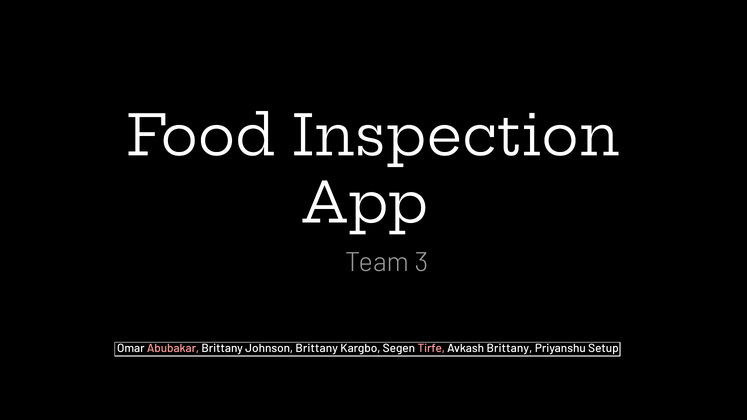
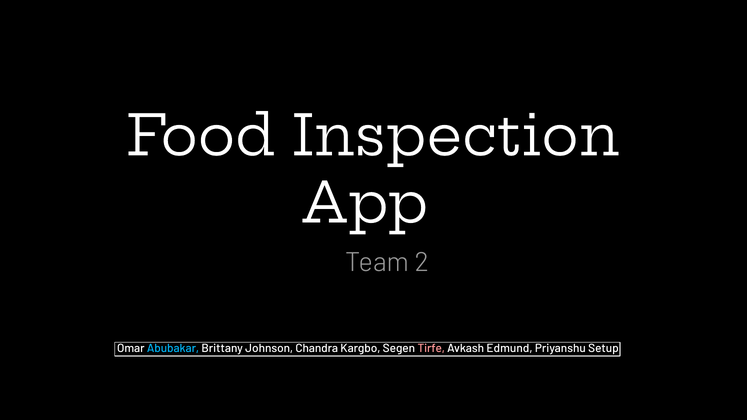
3: 3 -> 2
Abubakar colour: pink -> light blue
Johnson Brittany: Brittany -> Chandra
Avkash Brittany: Brittany -> Edmund
